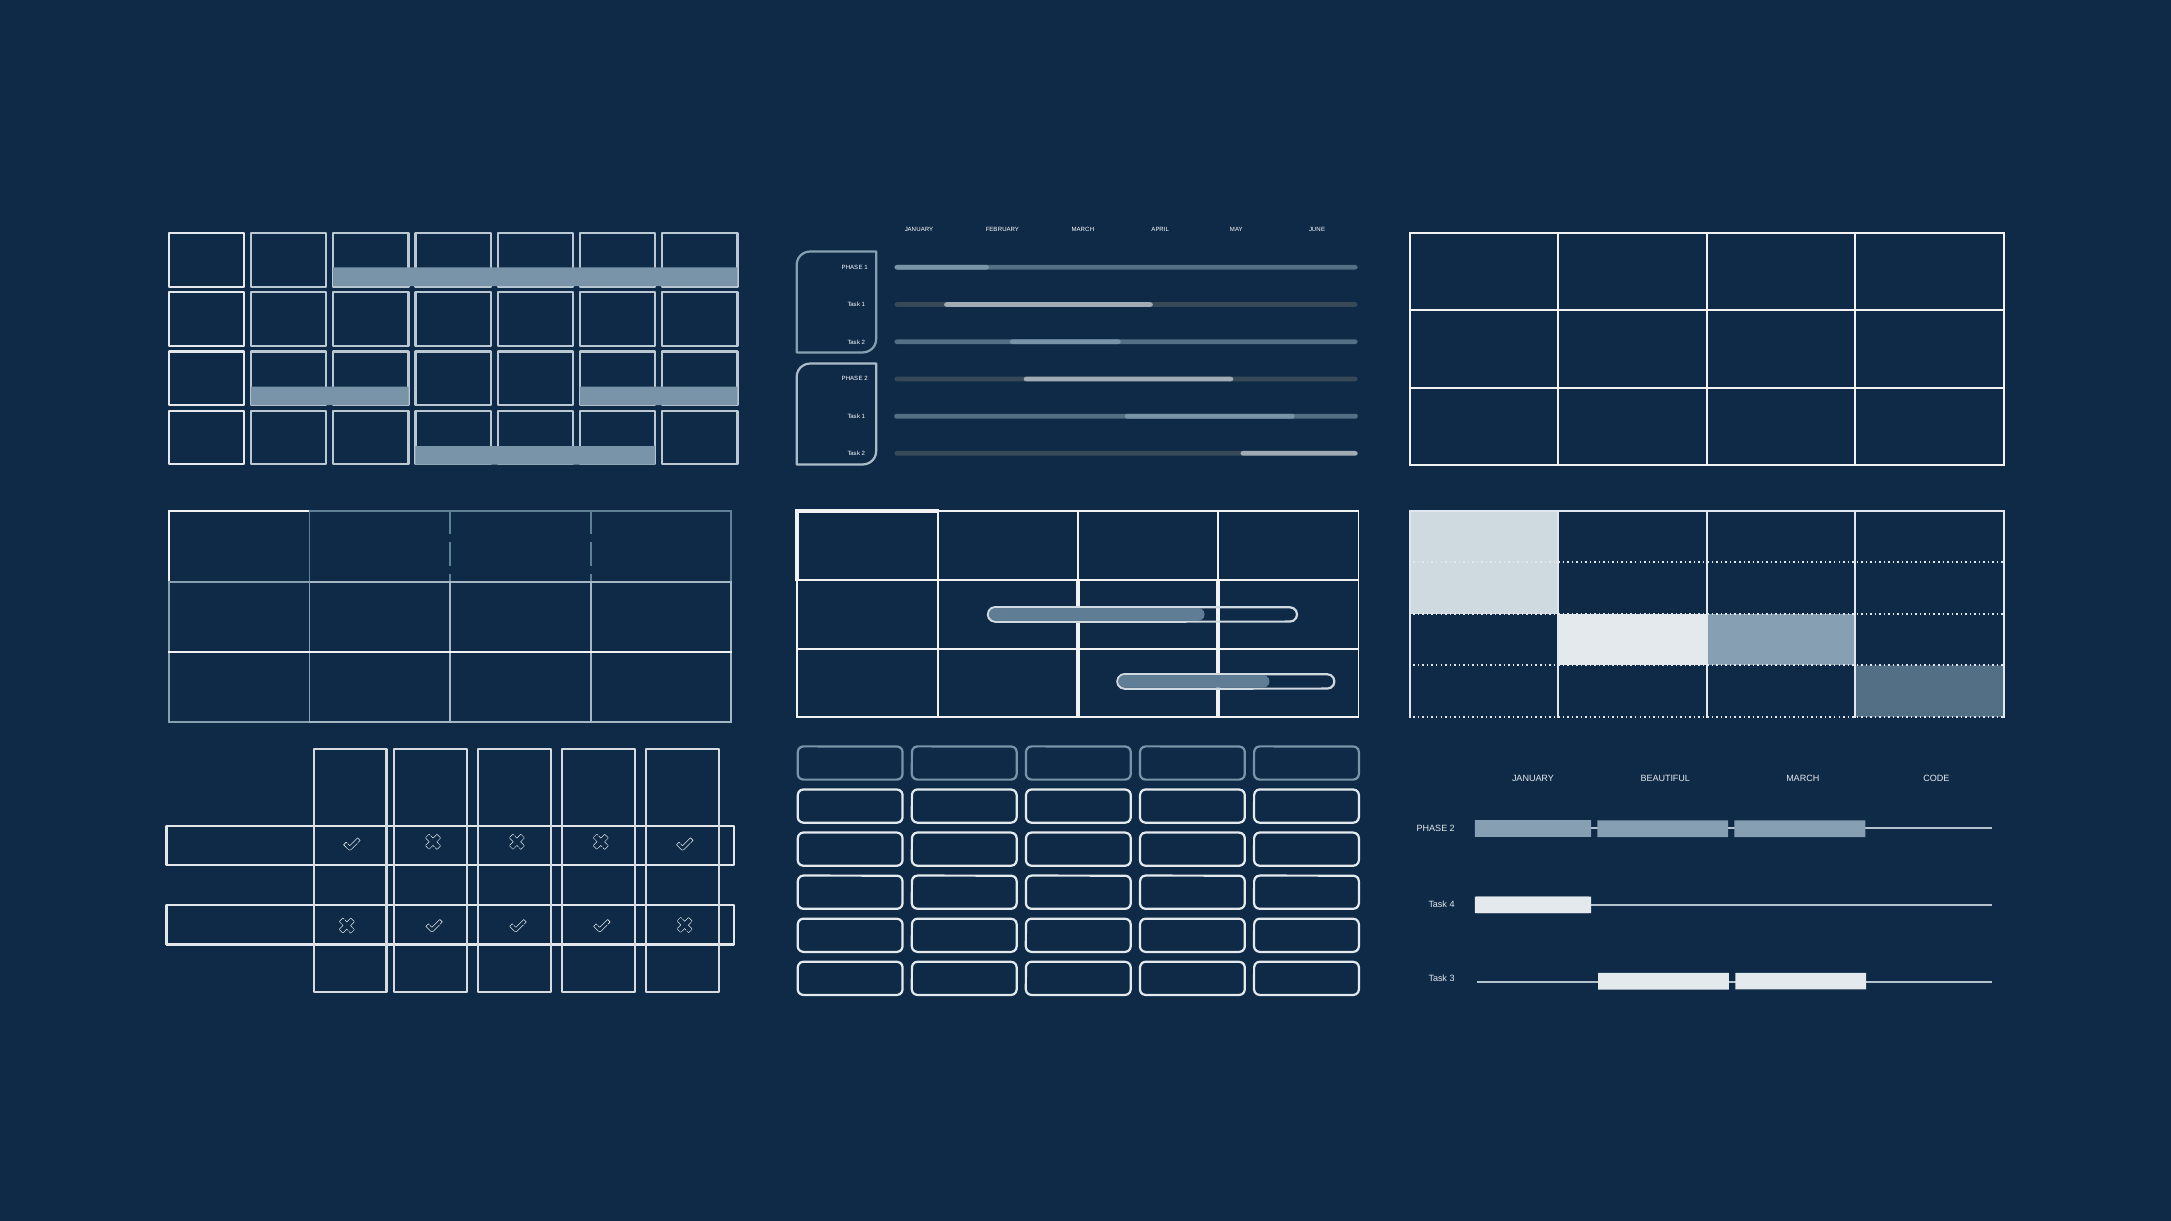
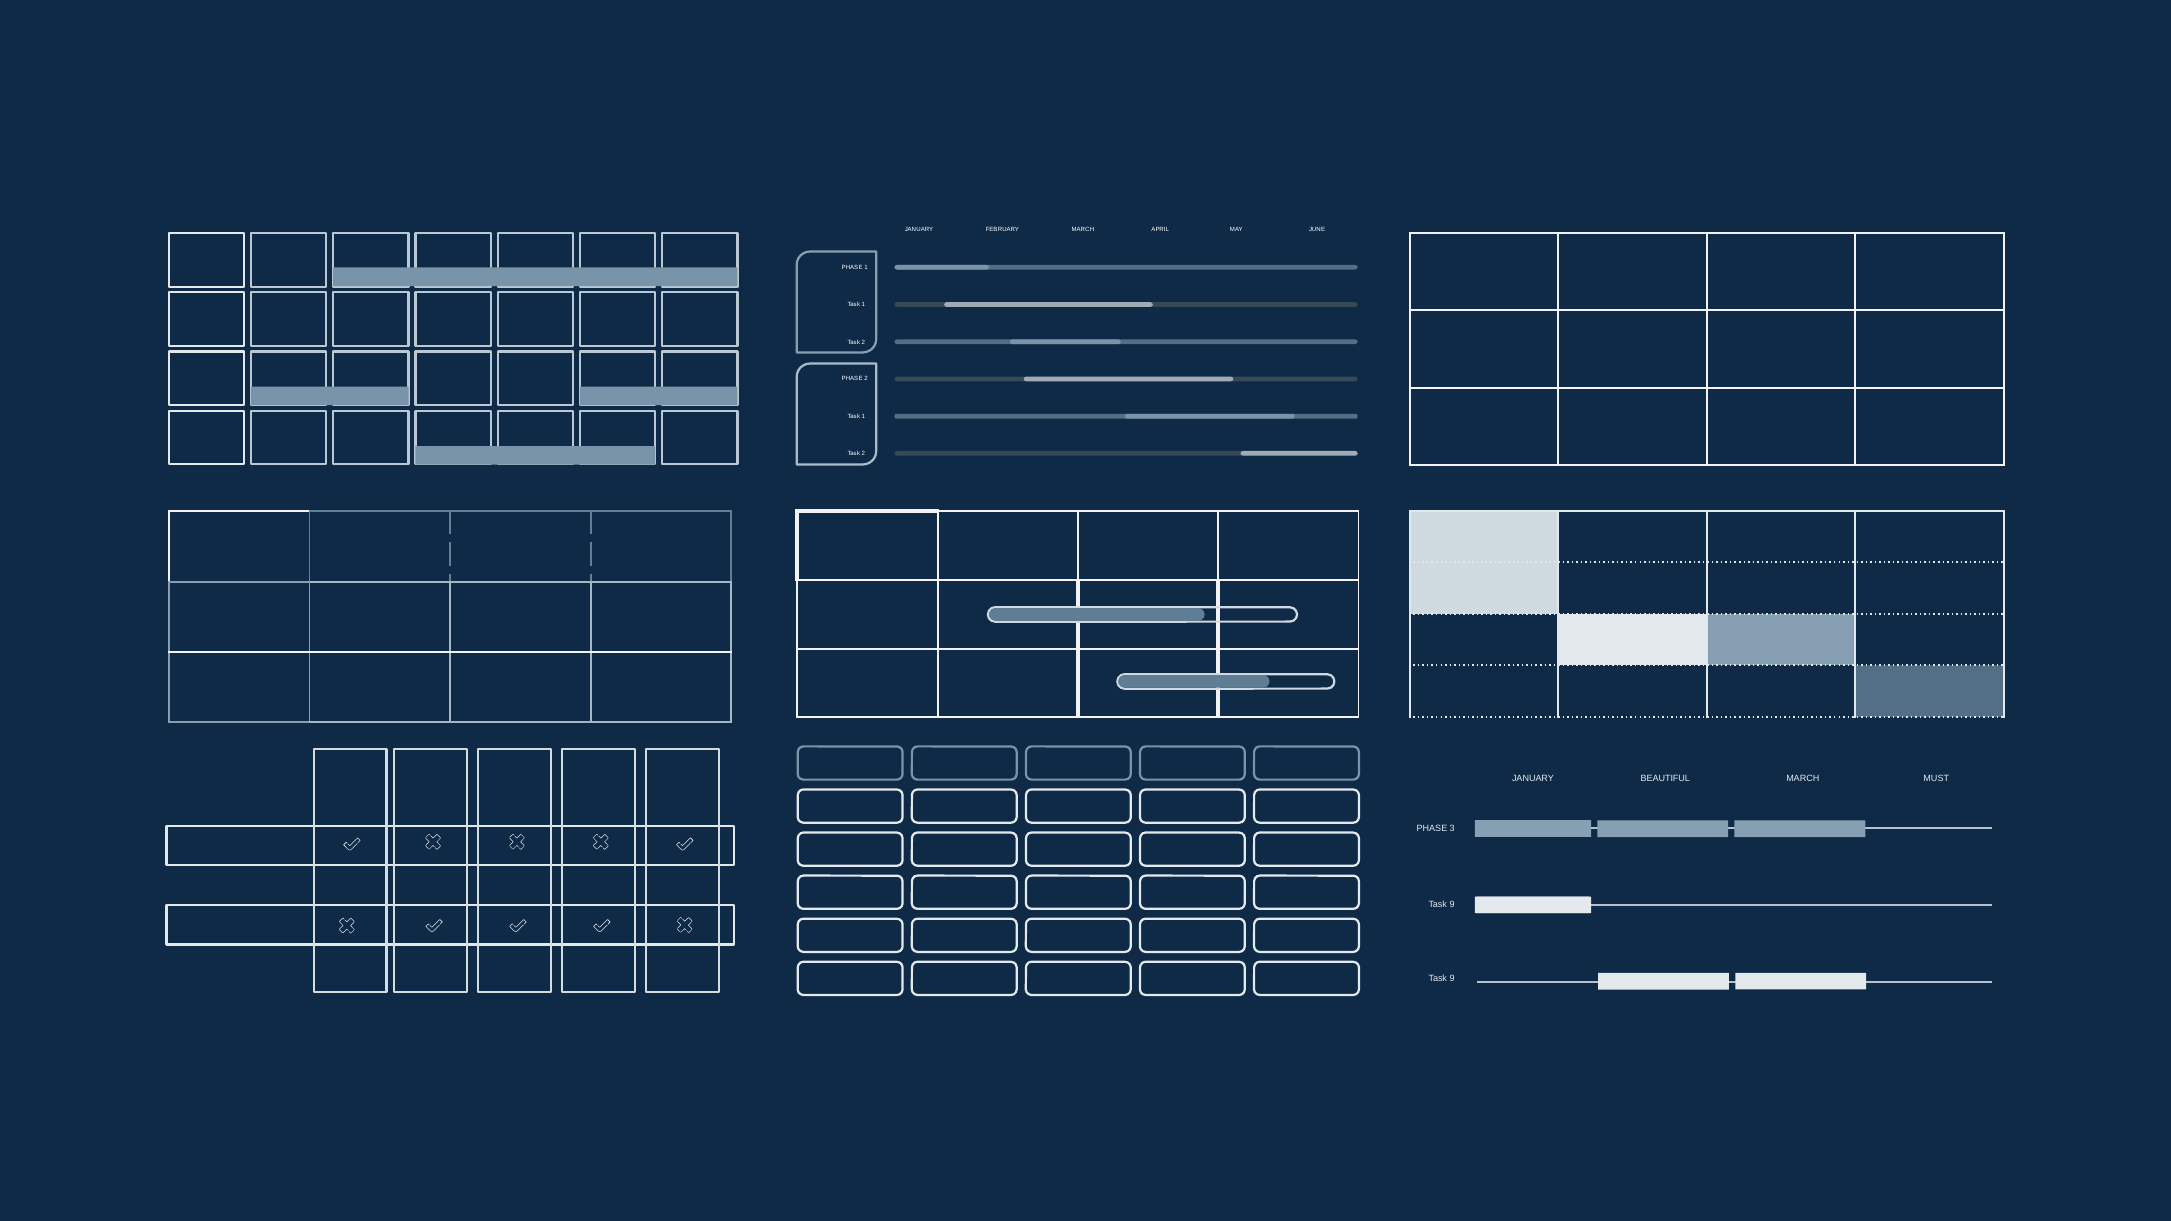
CODE: CODE -> MUST
2 at (1452, 829): 2 -> 3
4 at (1452, 904): 4 -> 9
3 at (1452, 979): 3 -> 9
